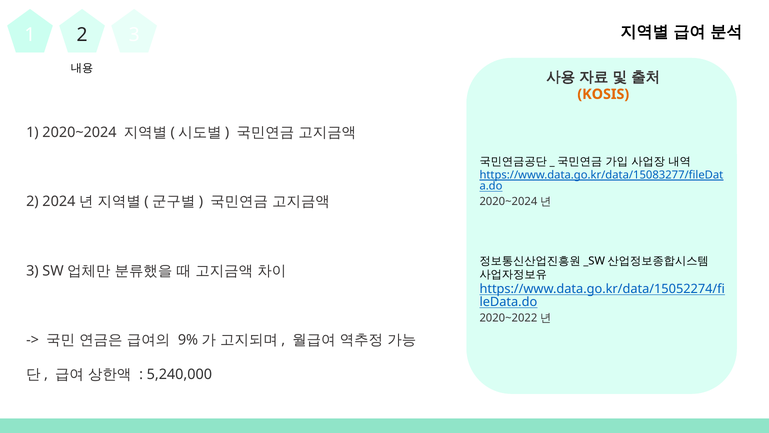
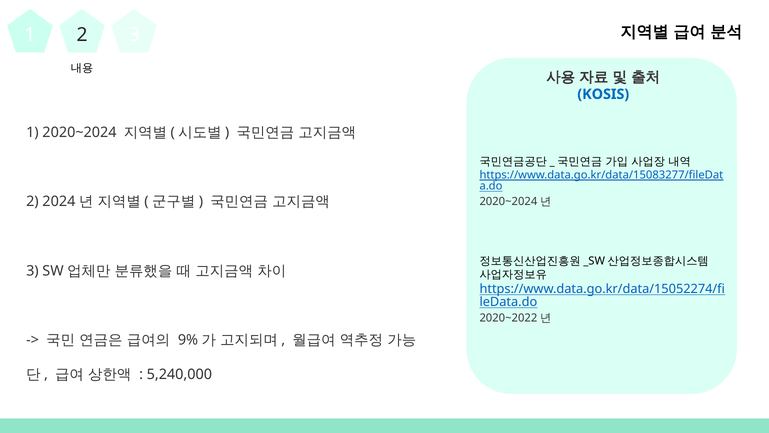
KOSIS colour: orange -> blue
